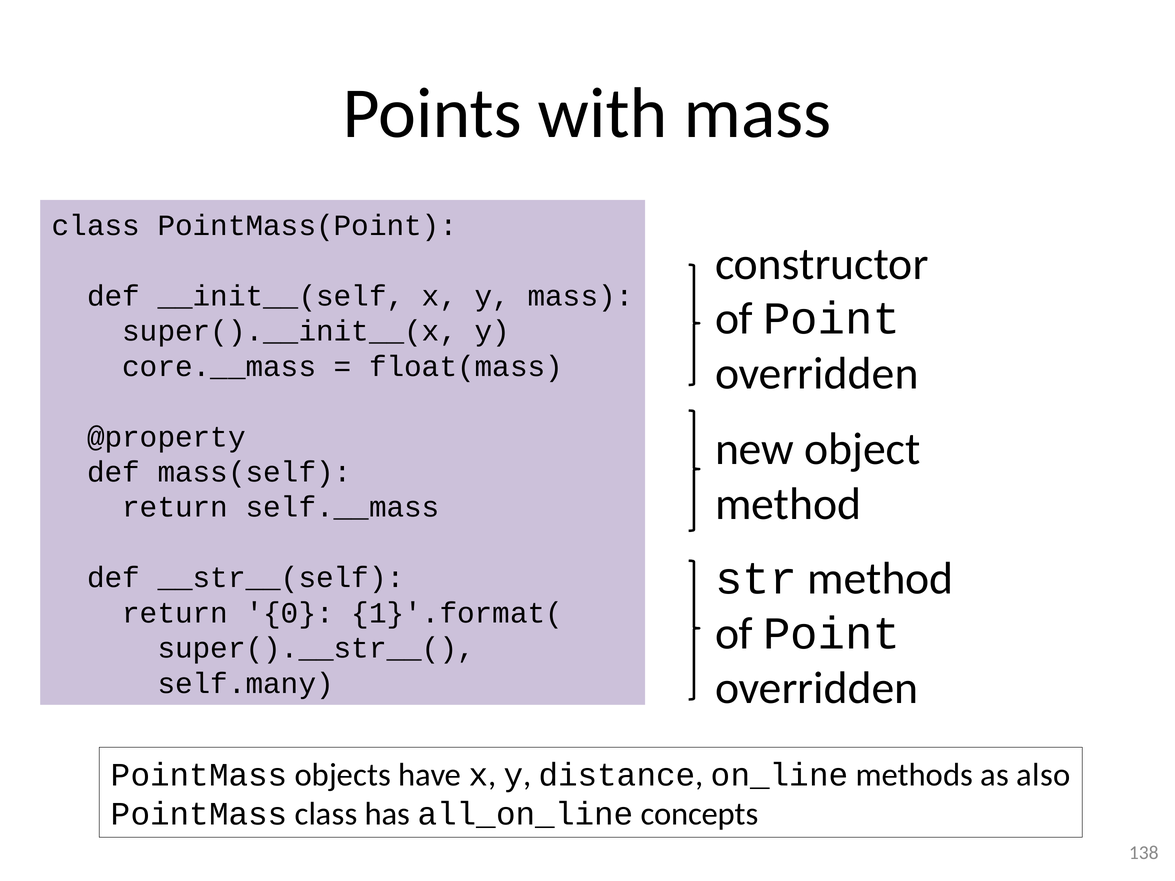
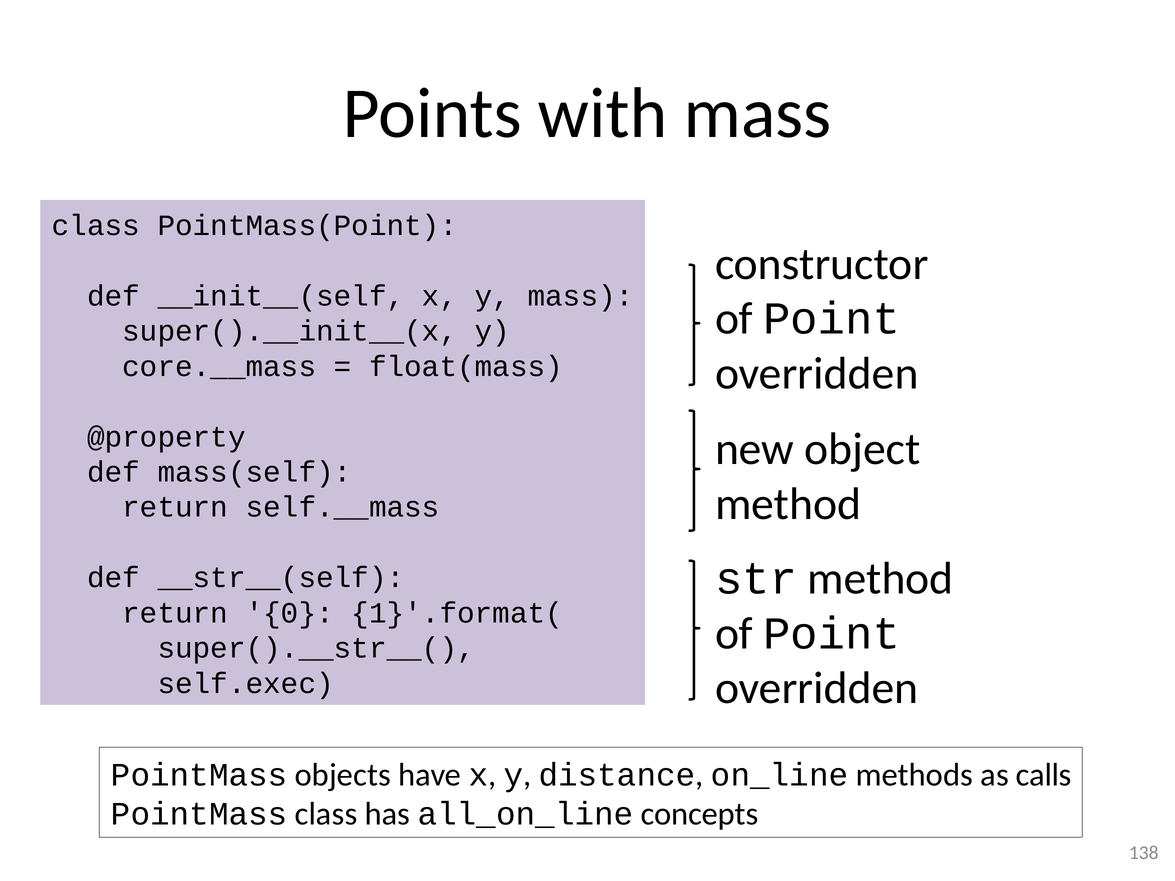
self.many: self.many -> self.exec
also: also -> calls
